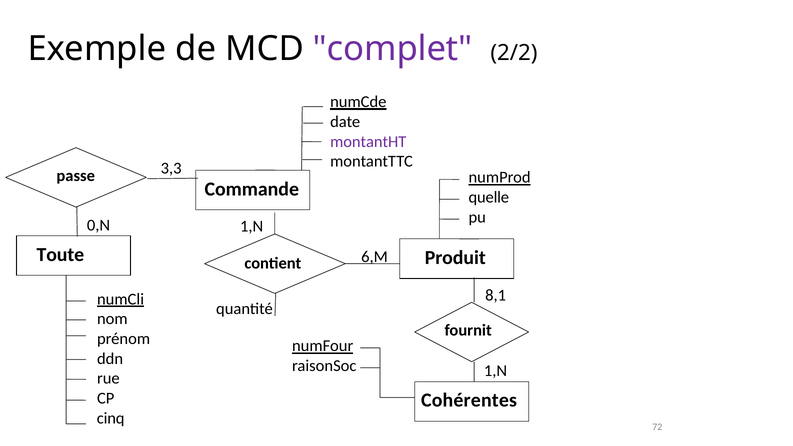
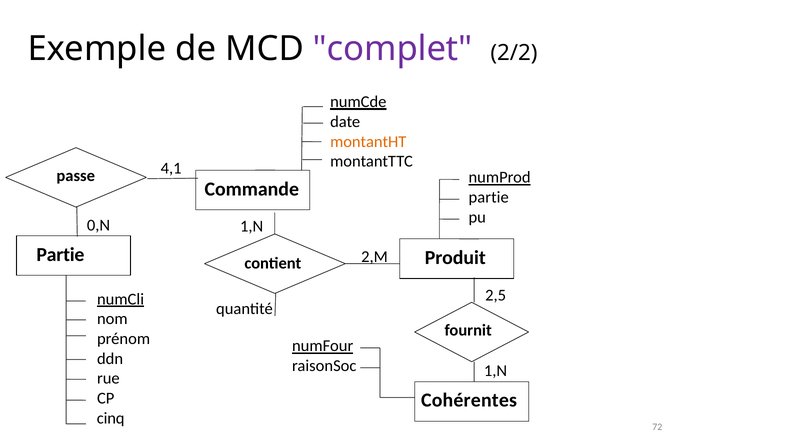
montantHT colour: purple -> orange
3,3: 3,3 -> 4,1
quelle at (489, 197): quelle -> partie
Toute at (60, 255): Toute -> Partie
6,M: 6,M -> 2,M
8,1: 8,1 -> 2,5
